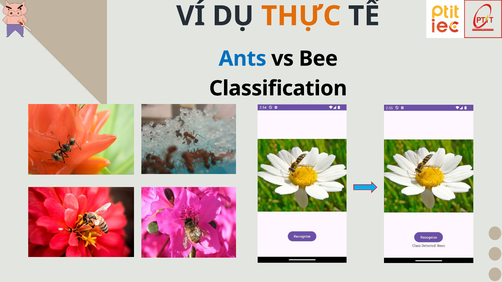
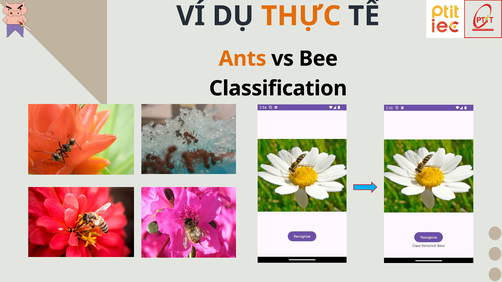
Ants colour: blue -> orange
